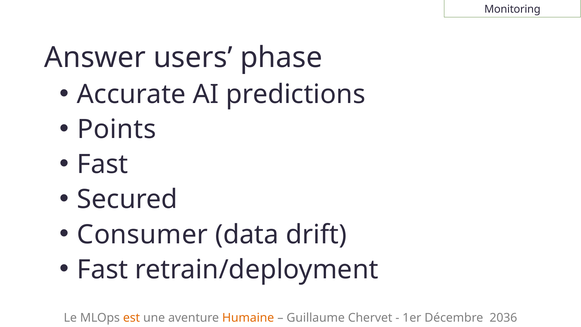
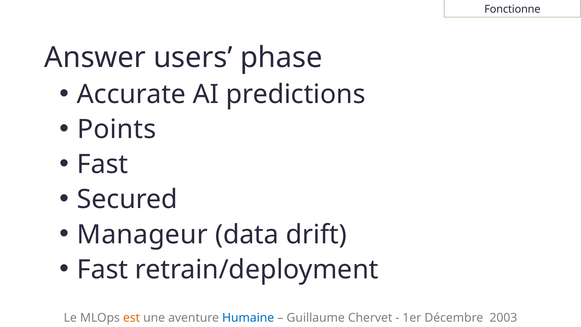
Monitoring: Monitoring -> Fonctionne
Consumer: Consumer -> Manageur
Humaine colour: orange -> blue
2036: 2036 -> 2003
